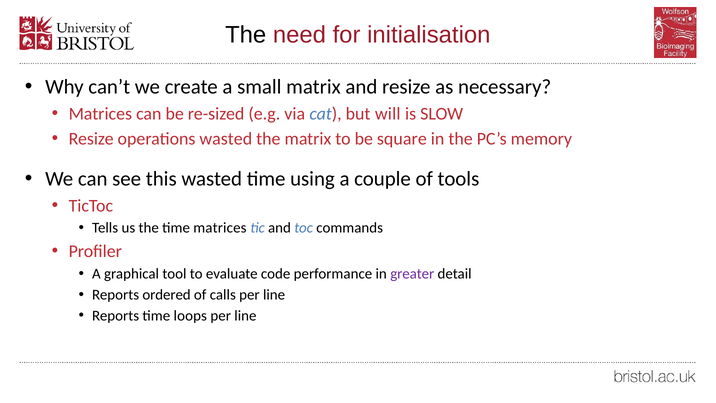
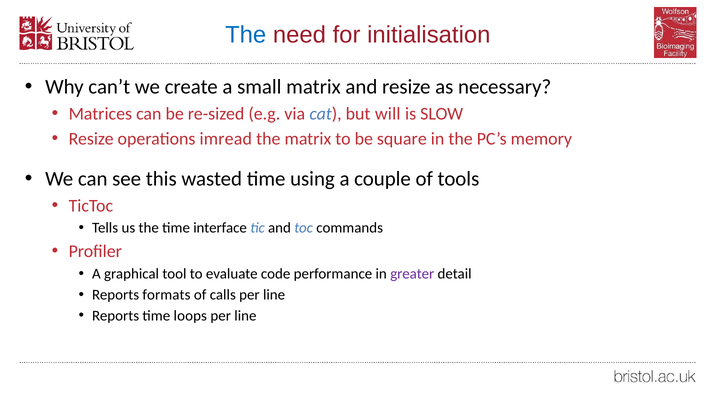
The at (246, 35) colour: black -> blue
operations wasted: wasted -> imread
time matrices: matrices -> interface
ordered: ordered -> formats
